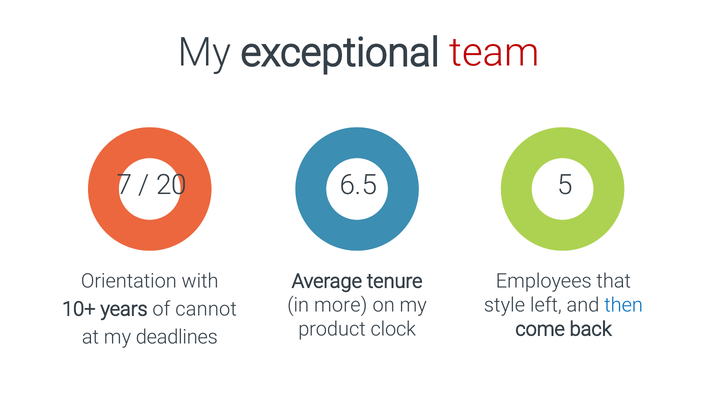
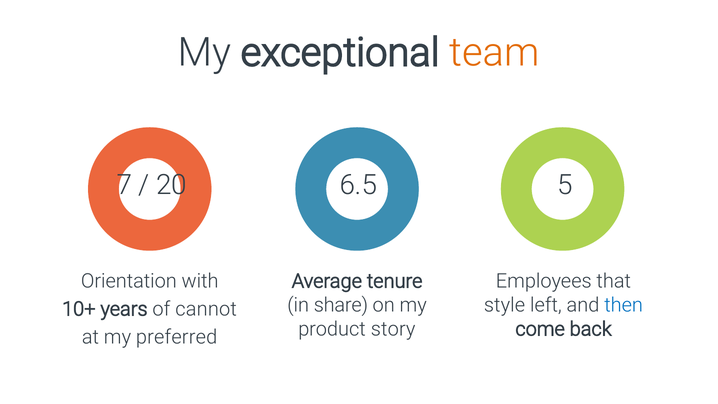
team colour: red -> orange
more: more -> share
clock: clock -> story
deadlines: deadlines -> preferred
